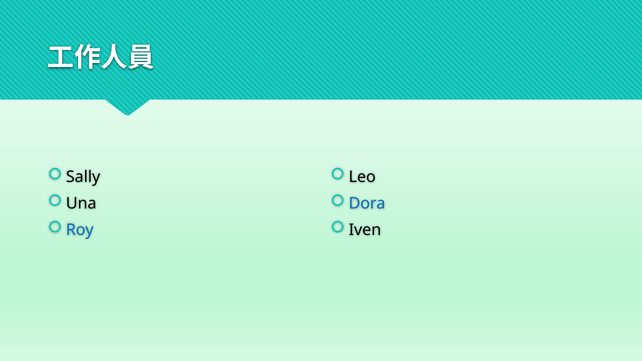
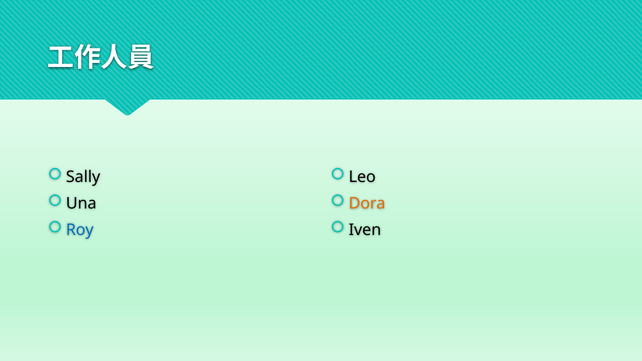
Dora colour: blue -> orange
